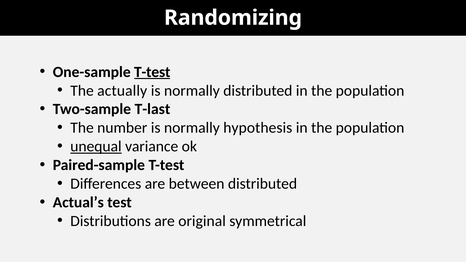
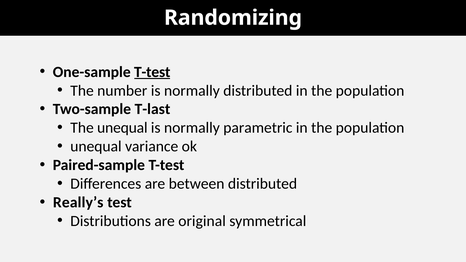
actually: actually -> number
The number: number -> unequal
hypothesis: hypothesis -> parametric
unequal at (96, 147) underline: present -> none
Actual’s: Actual’s -> Really’s
